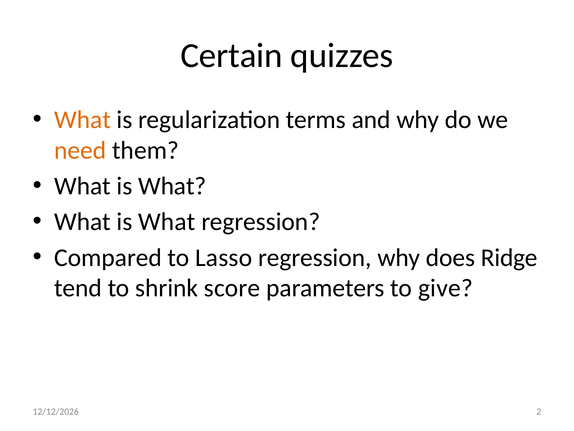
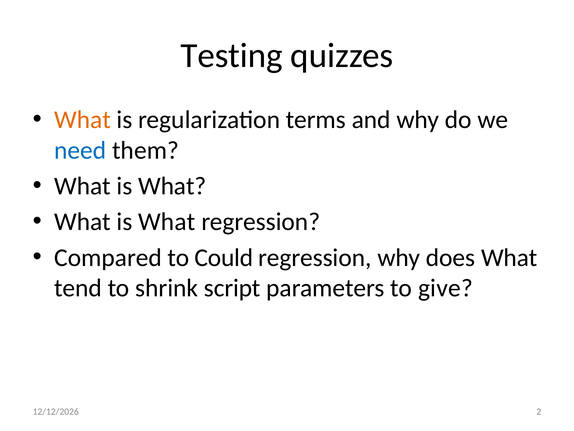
Certain: Certain -> Testing
need colour: orange -> blue
Lasso: Lasso -> Could
does Ridge: Ridge -> What
score: score -> script
